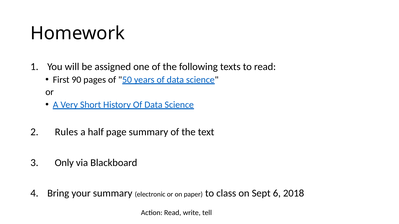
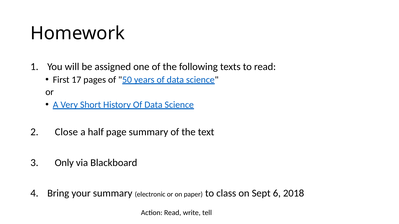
90: 90 -> 17
Rules: Rules -> Close
